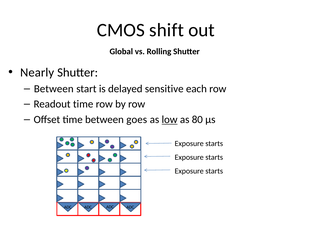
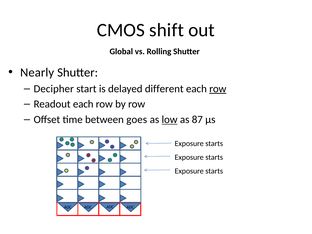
Between at (54, 89): Between -> Decipher
sensitive: sensitive -> different
row at (218, 89) underline: none -> present
Readout time: time -> each
80: 80 -> 87
